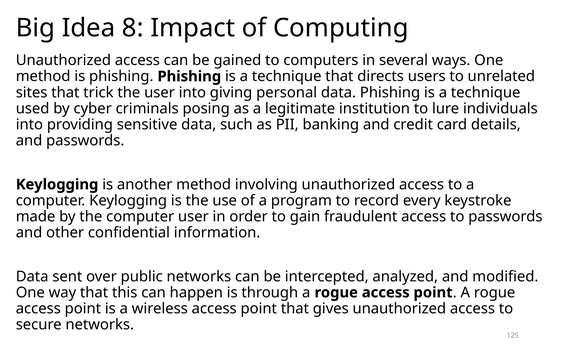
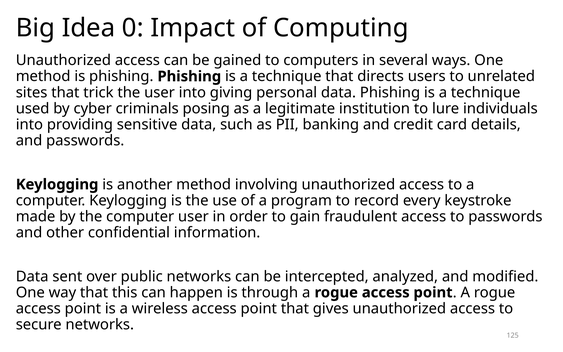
8: 8 -> 0
